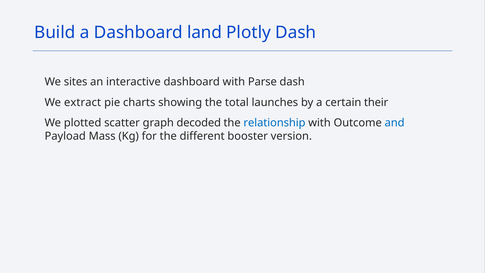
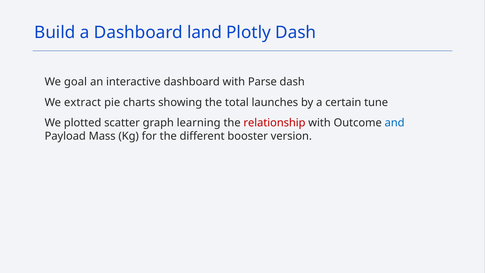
sites: sites -> goal
their: their -> tune
decoded: decoded -> learning
relationship colour: blue -> red
